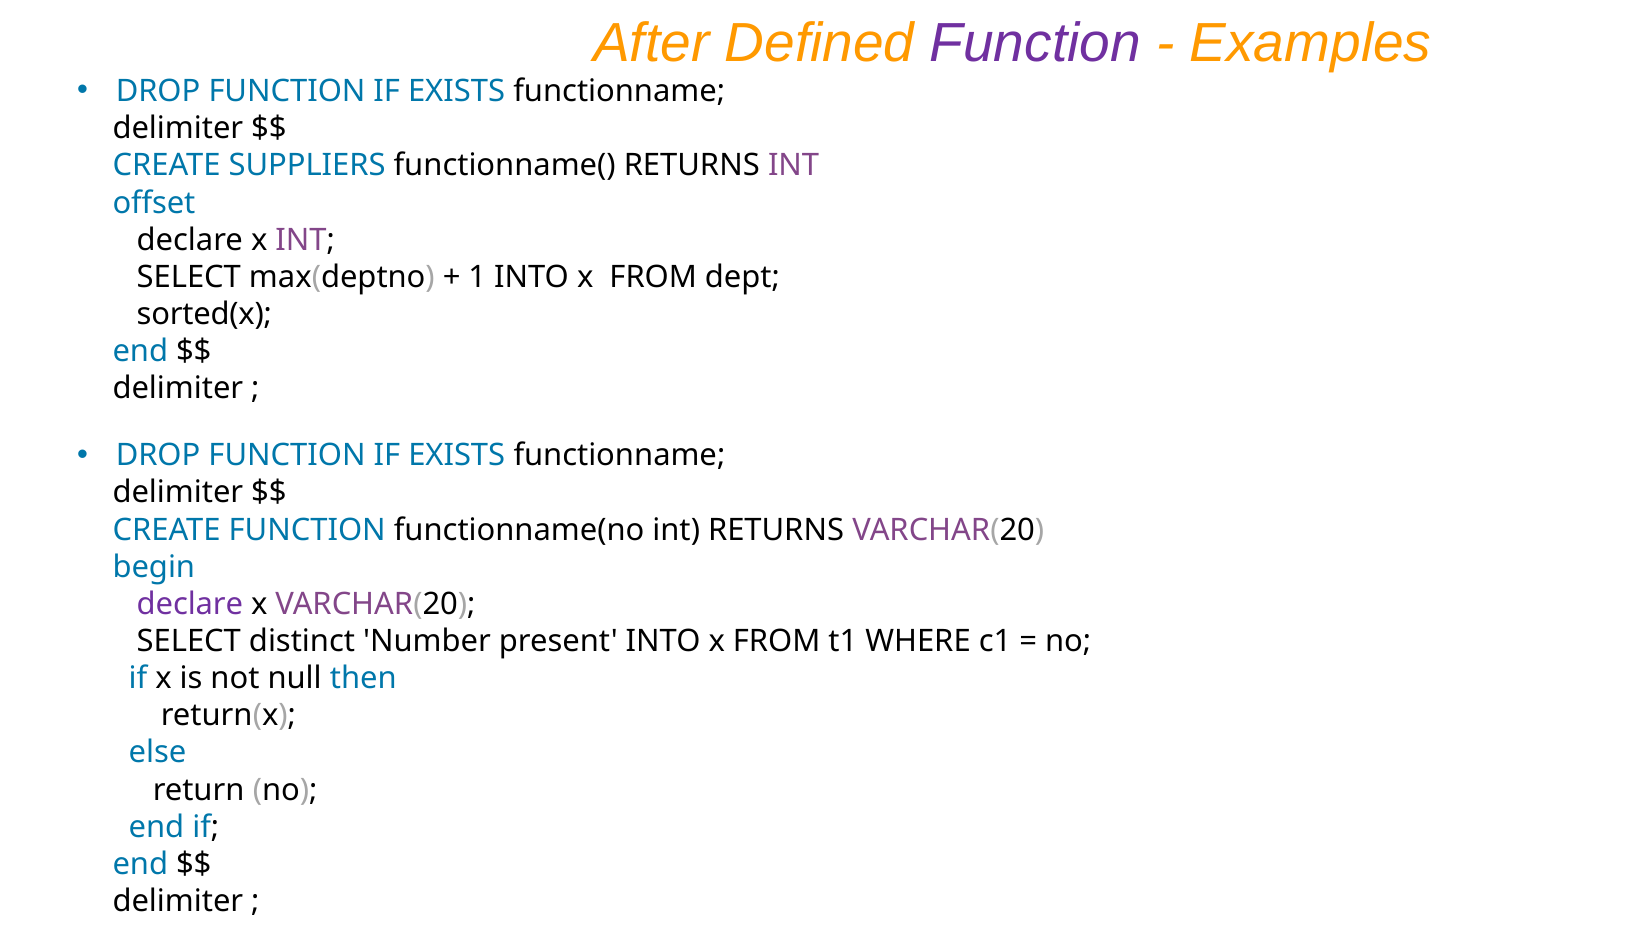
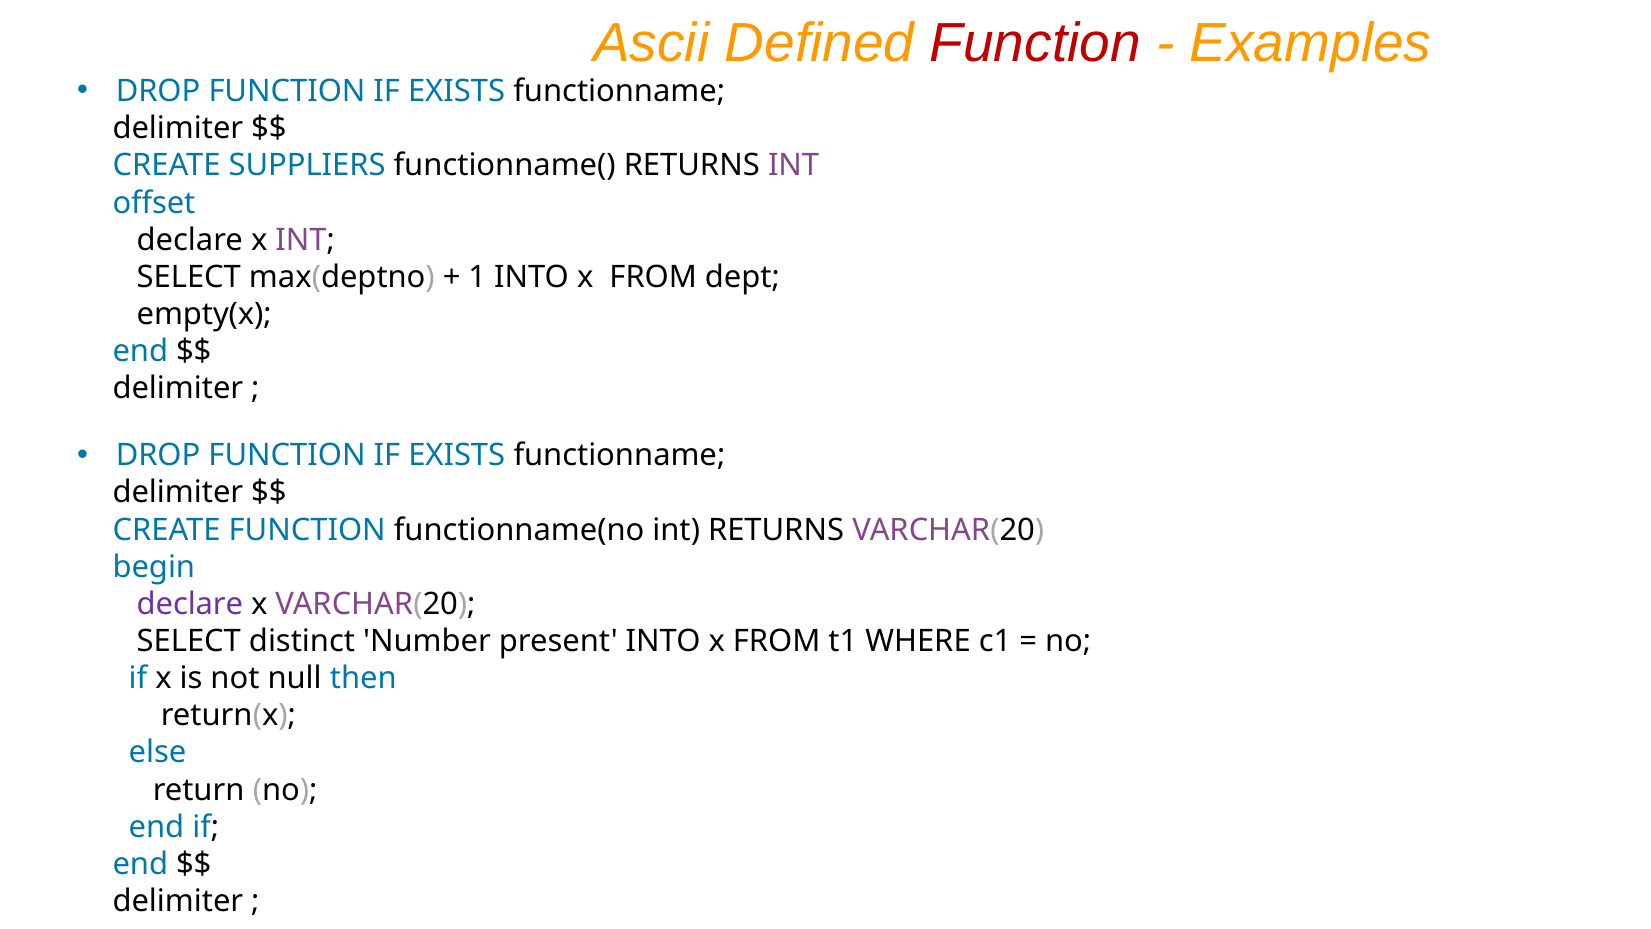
After: After -> Ascii
Function at (1035, 43) colour: purple -> red
sorted(x: sorted(x -> empty(x
